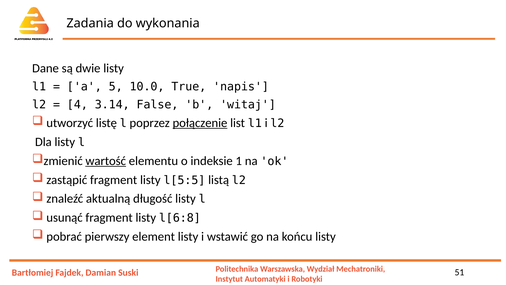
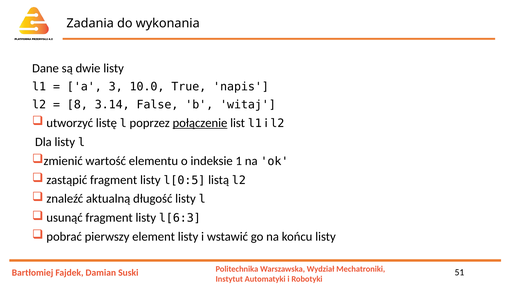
5: 5 -> 3
4: 4 -> 8
wartość underline: present -> none
l[5:5: l[5:5 -> l[0:5
l[6:8: l[6:8 -> l[6:3
